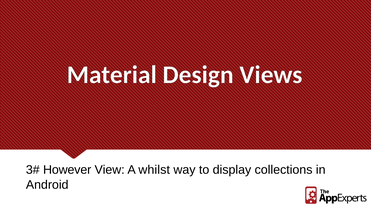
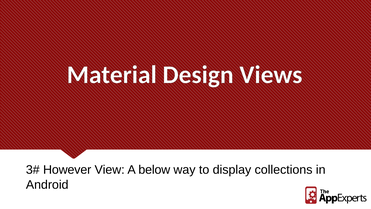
whilst: whilst -> below
